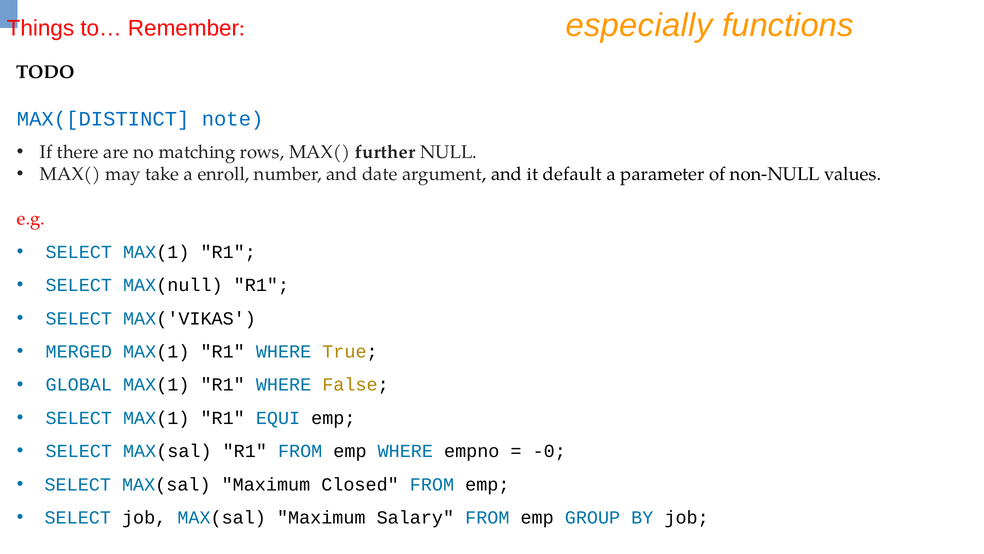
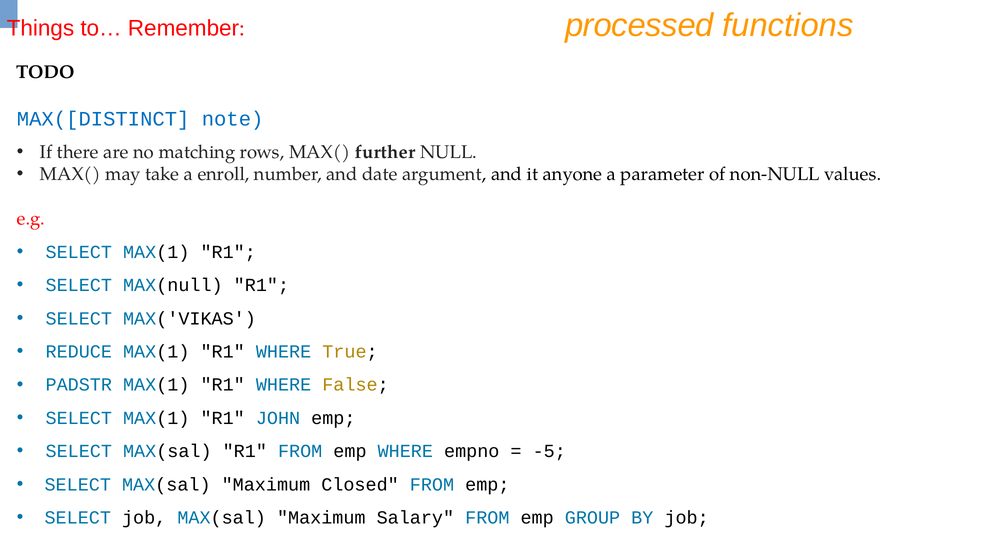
especially: especially -> processed
default: default -> anyone
MERGED: MERGED -> REDUCE
GLOBAL: GLOBAL -> PADSTR
EQUI: EQUI -> JOHN
-0: -0 -> -5
